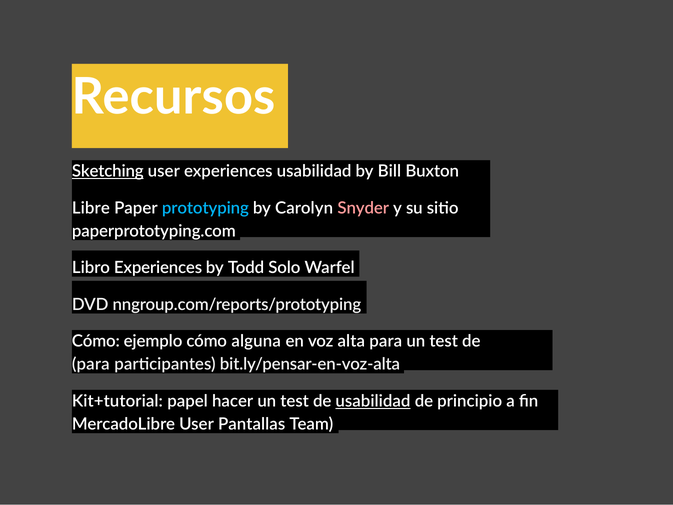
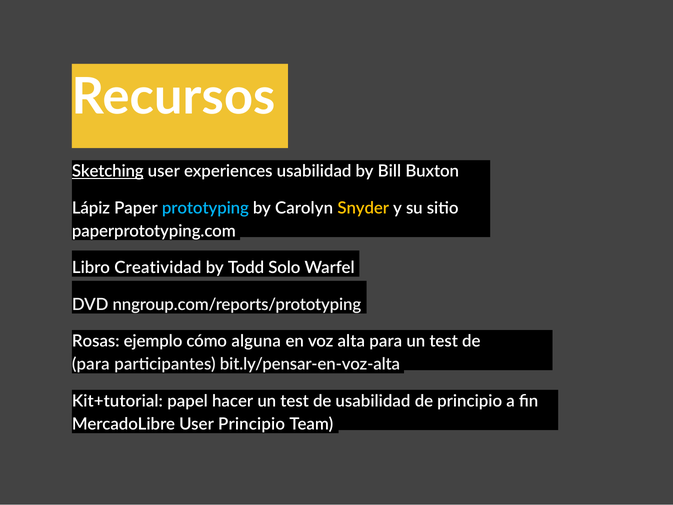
Libre: Libre -> Lápiz
Snyder colour: pink -> yellow
Libro Experiences: Experiences -> Creatividad
Cómo at (96, 341): Cómo -> Rosas
usabilidad at (373, 401) underline: present -> none
User Pantallas: Pantallas -> Principio
